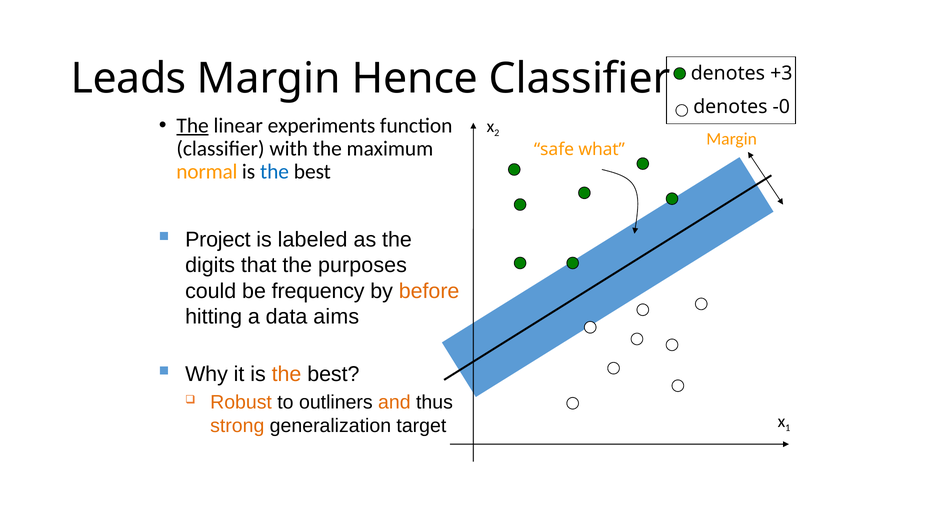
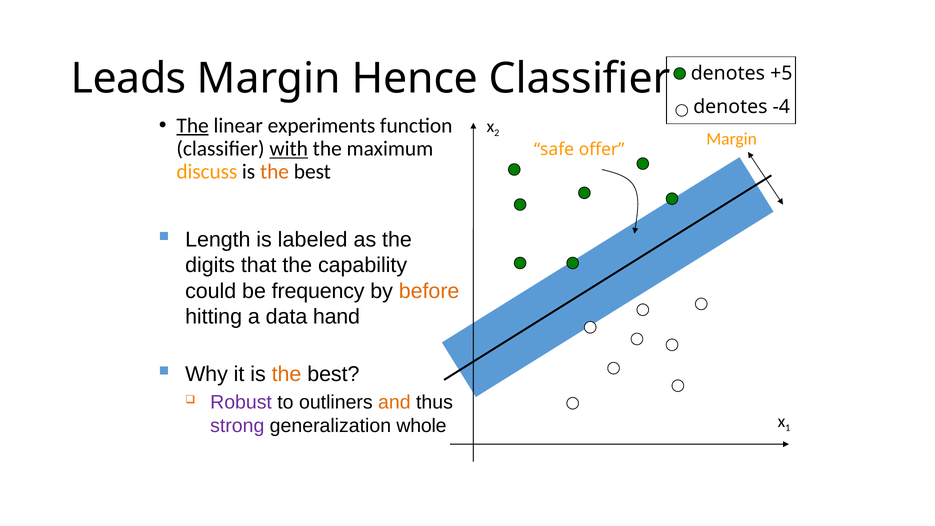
+3: +3 -> +5
-0: -0 -> -4
with underline: none -> present
what: what -> offer
normal: normal -> discuss
the at (275, 172) colour: blue -> orange
Project: Project -> Length
purposes: purposes -> capability
aims: aims -> hand
Robust colour: orange -> purple
strong colour: orange -> purple
target: target -> whole
